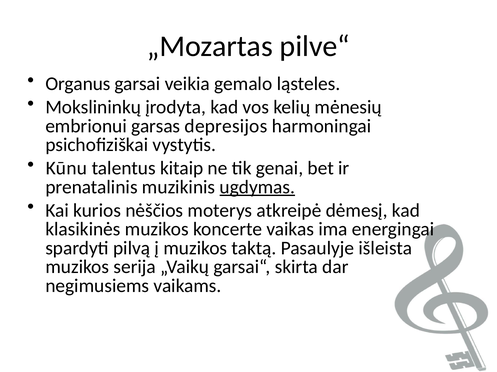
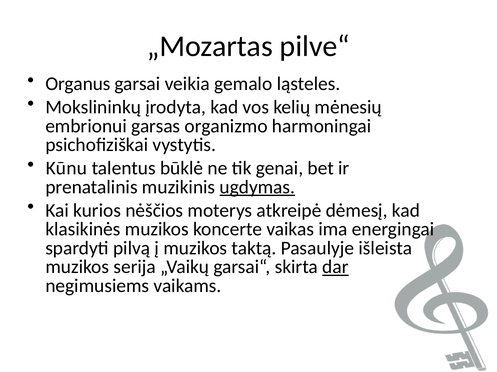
depresijos: depresijos -> organizmo
kitaip: kitaip -> būklė
dar underline: none -> present
